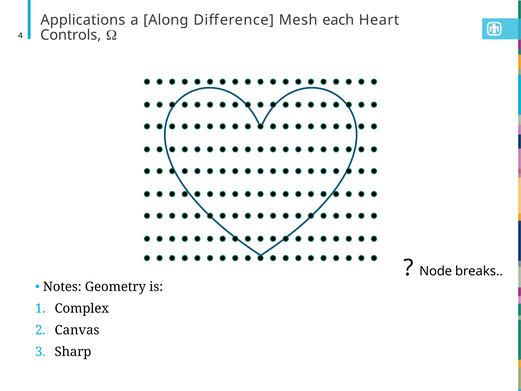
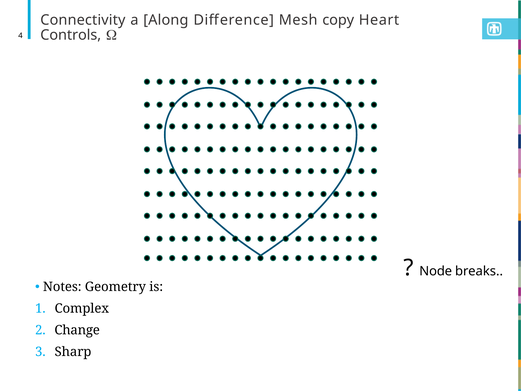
Applications: Applications -> Connectivity
each: each -> copy
Canvas: Canvas -> Change
